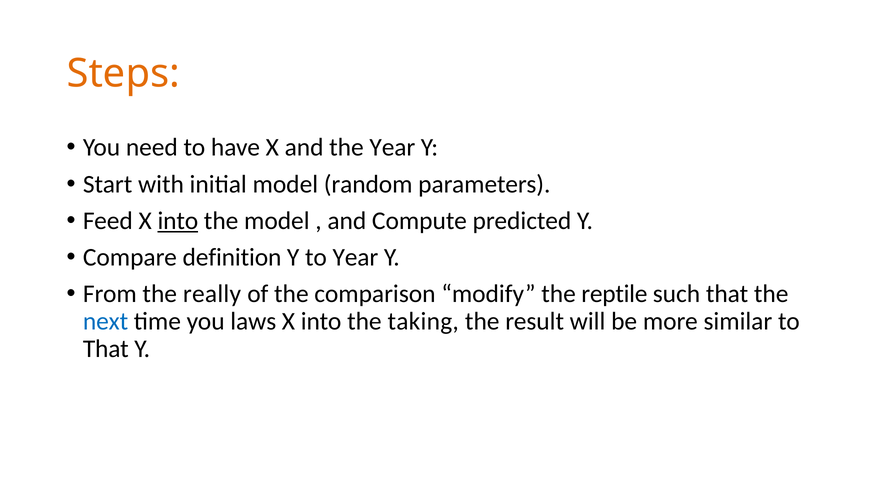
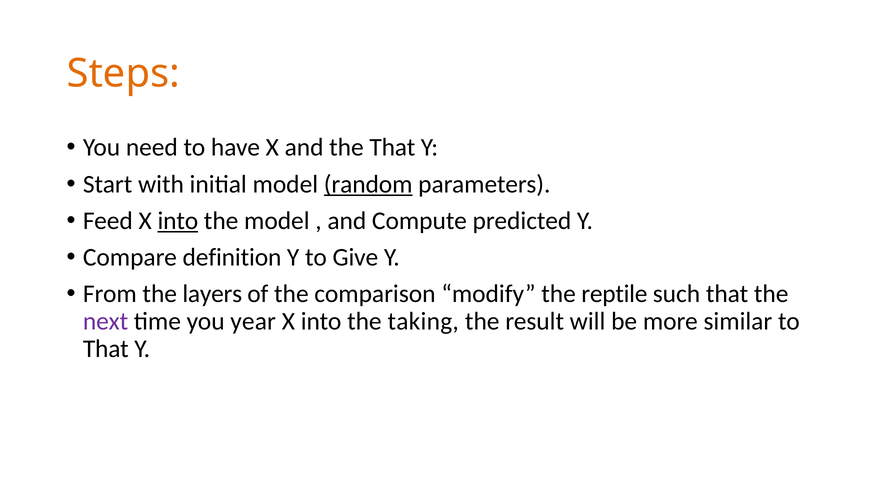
the Year: Year -> That
random underline: none -> present
to Year: Year -> Give
really: really -> layers
next colour: blue -> purple
laws: laws -> year
